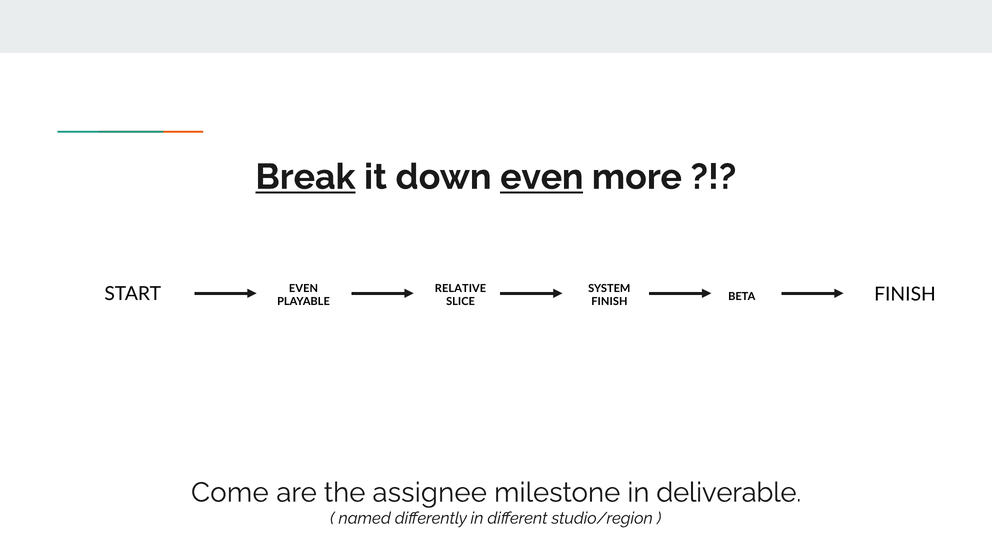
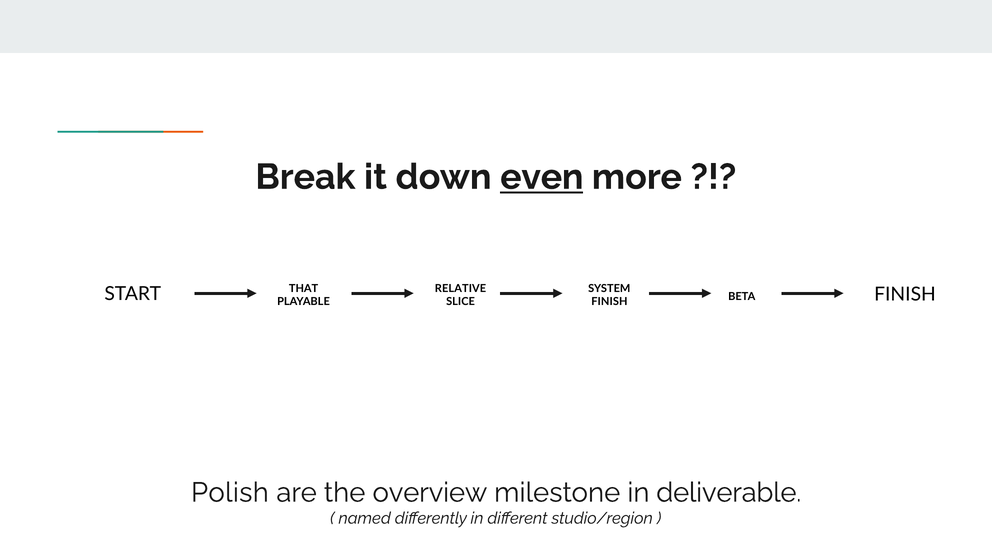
Break underline: present -> none
EVEN at (304, 289): EVEN -> THAT
Come: Come -> Polish
assignee: assignee -> overview
